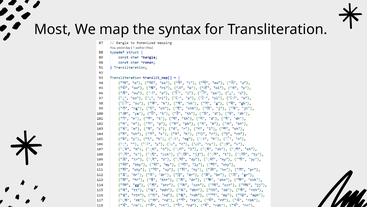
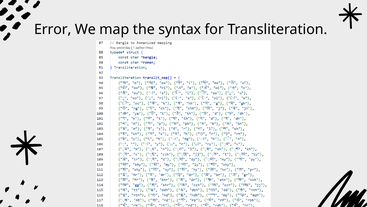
Most: Most -> Error
